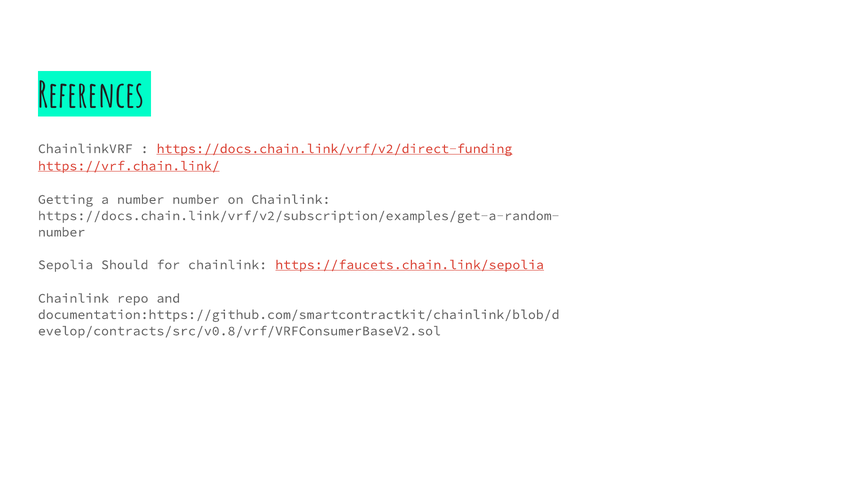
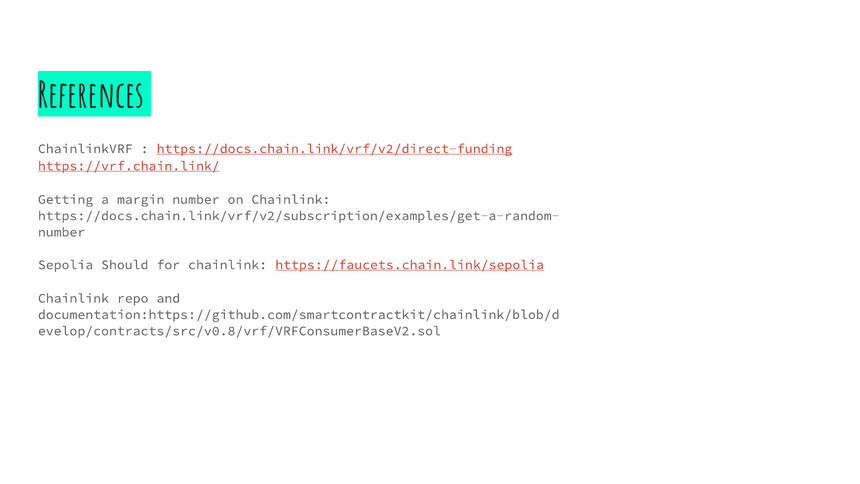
a number: number -> margin
